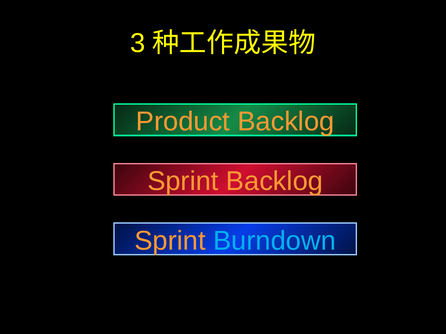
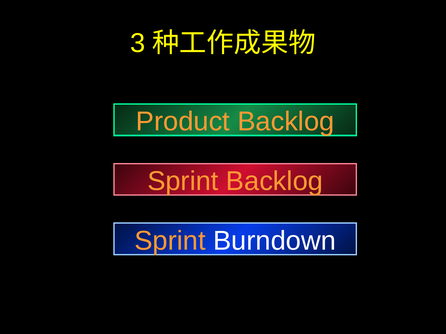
Burndown colour: light blue -> white
